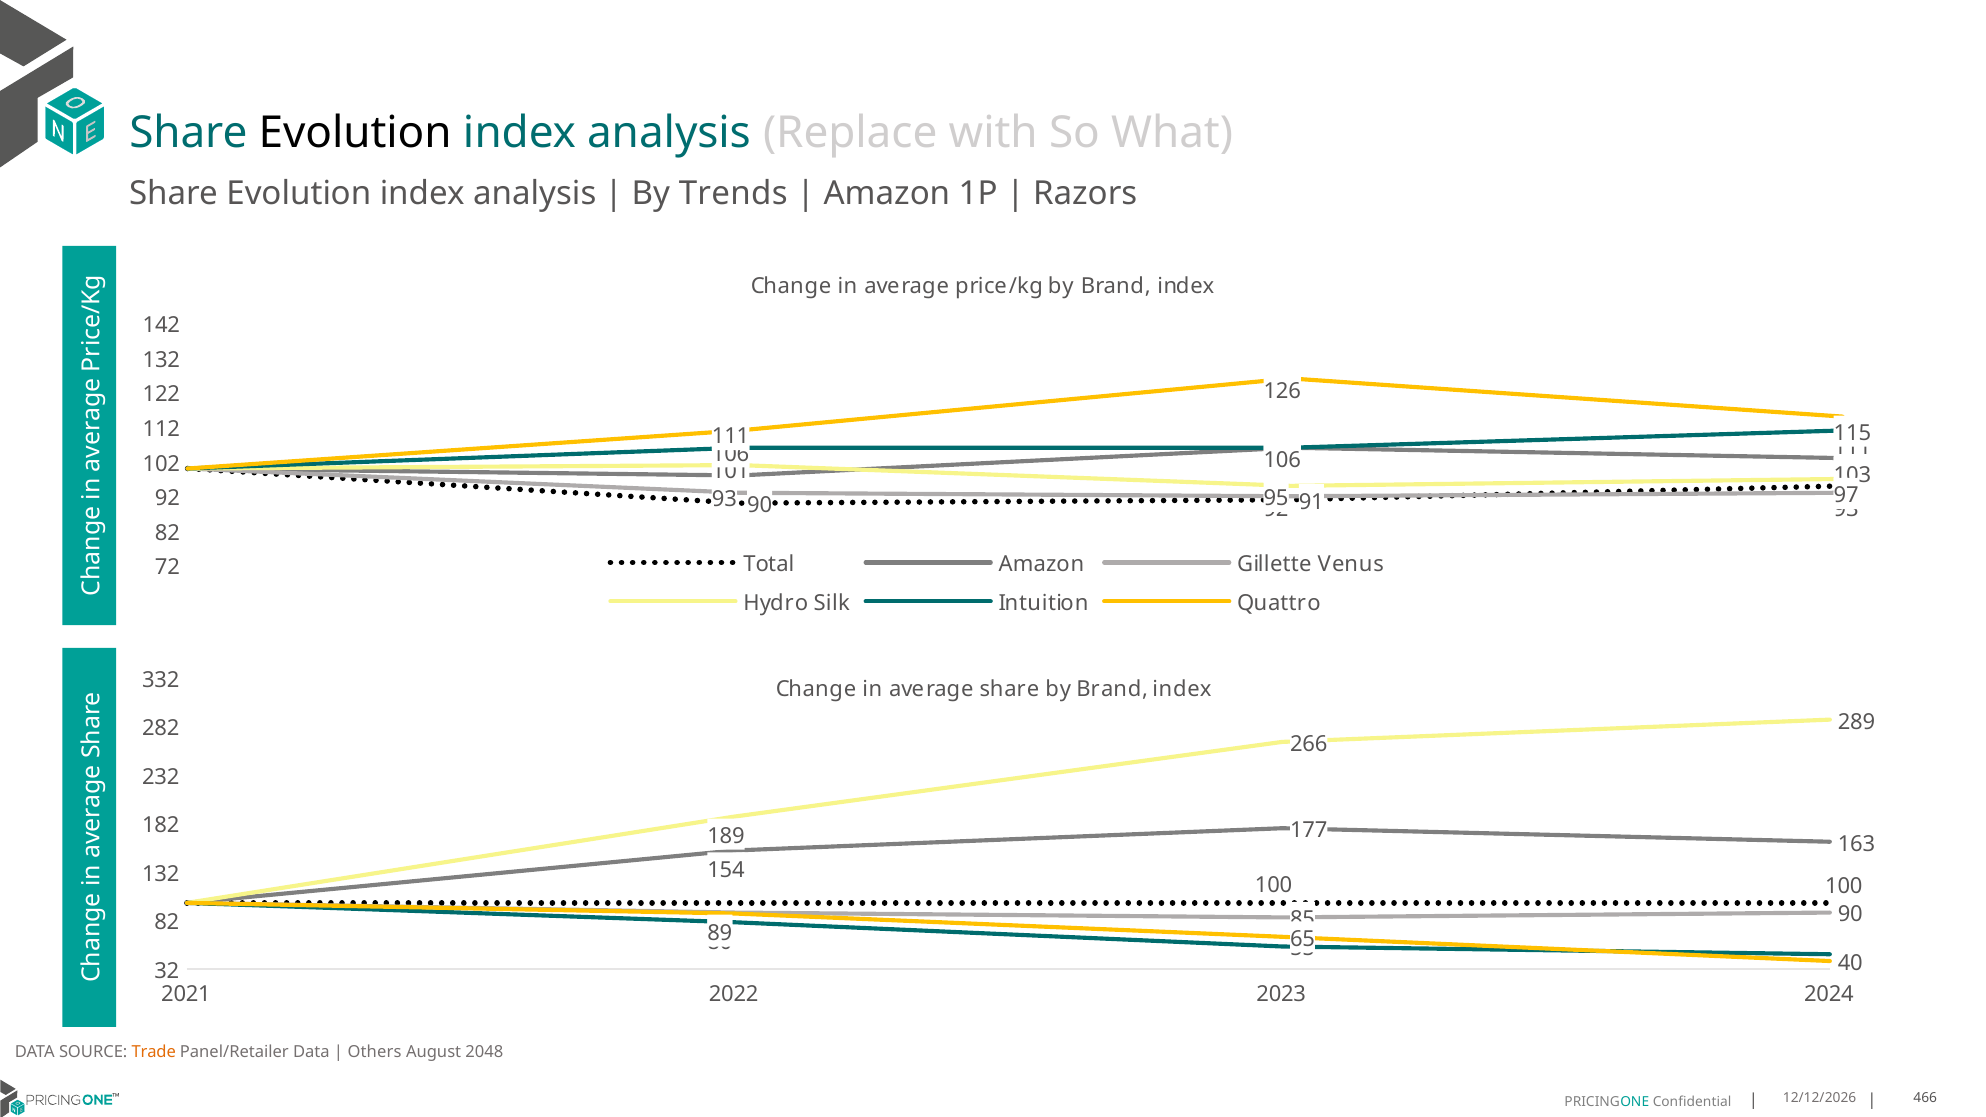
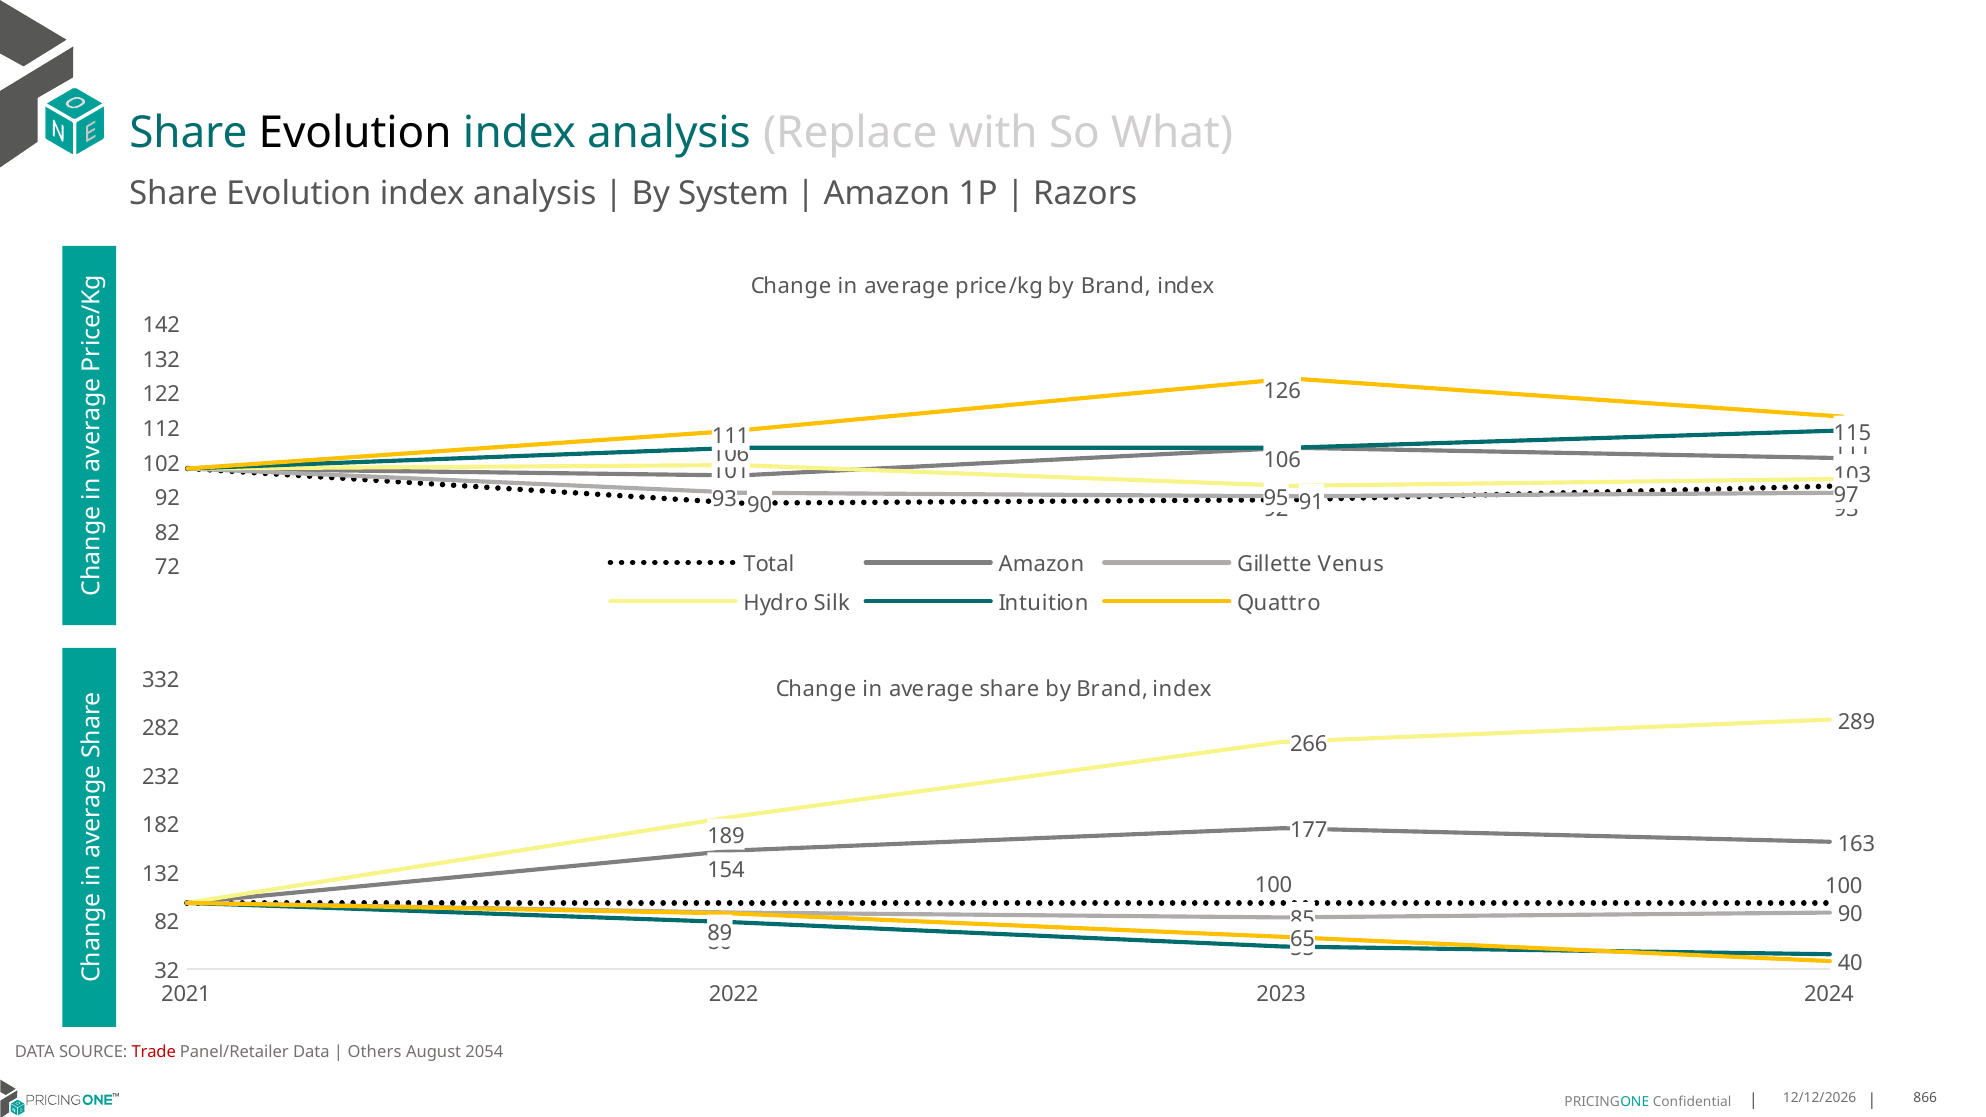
Trends: Trends -> System
Trade colour: orange -> red
2048: 2048 -> 2054
466: 466 -> 866
